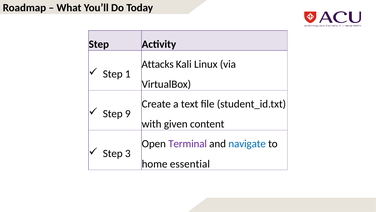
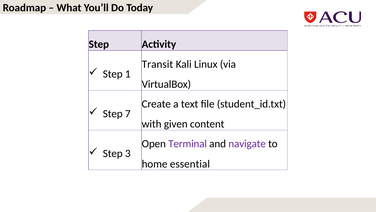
Attacks: Attacks -> Transit
9: 9 -> 7
navigate colour: blue -> purple
